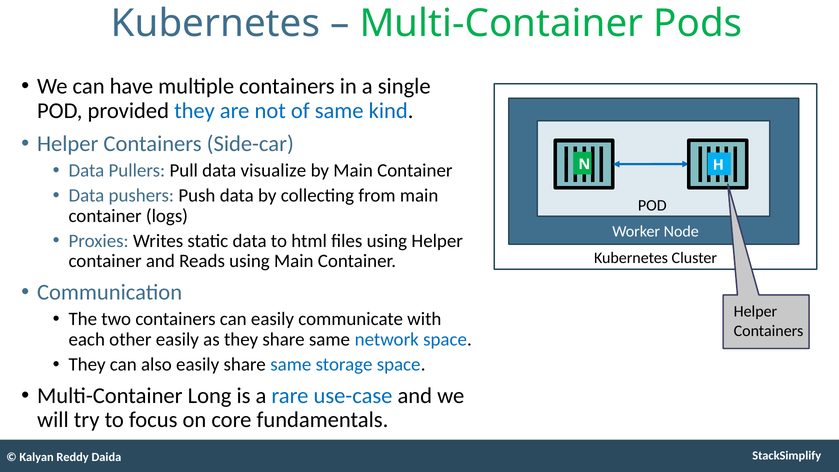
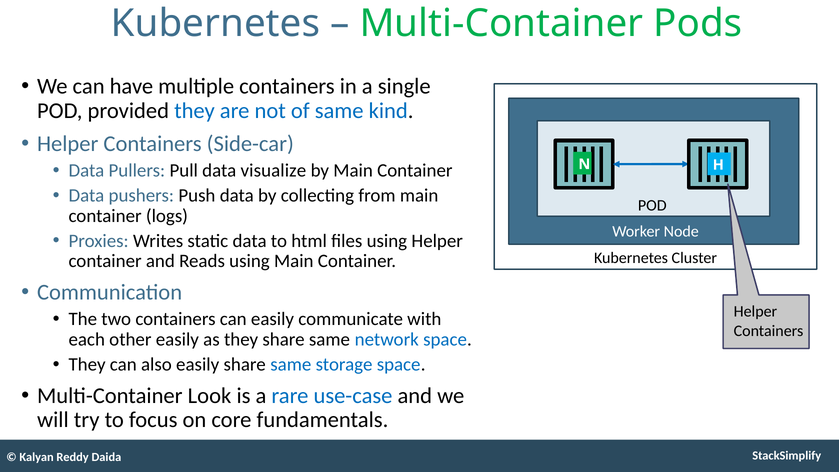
Long: Long -> Look
